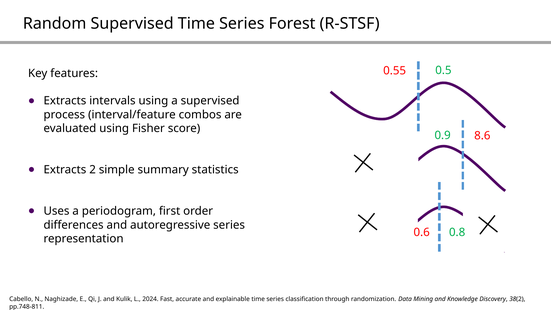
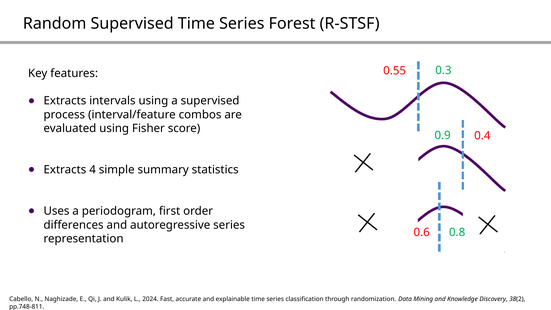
0.5: 0.5 -> 0.3
8.6: 8.6 -> 0.4
2: 2 -> 4
